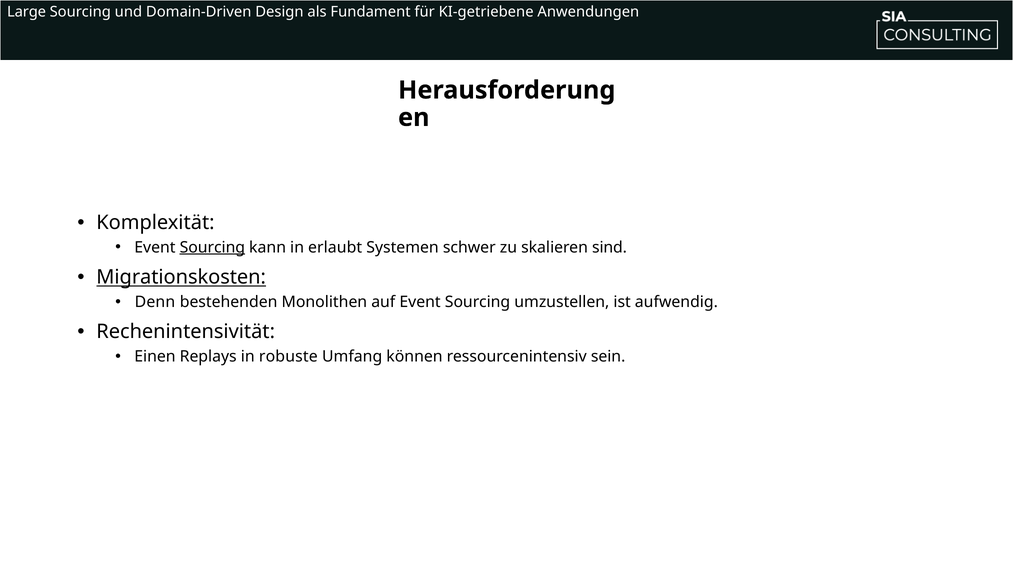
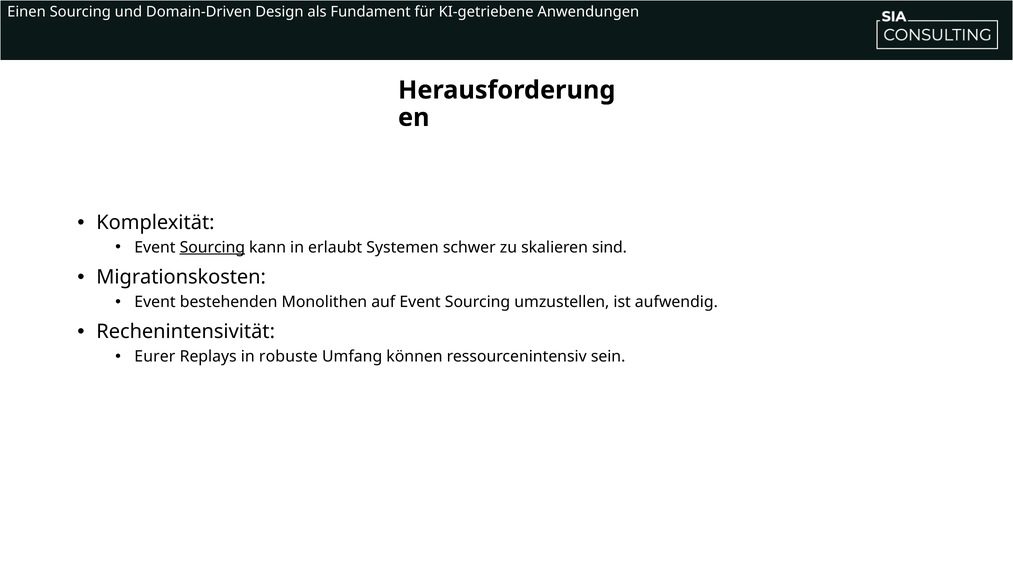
Large: Large -> Einen
Migrationskosten underline: present -> none
Denn at (155, 302): Denn -> Event
Einen: Einen -> Eurer
